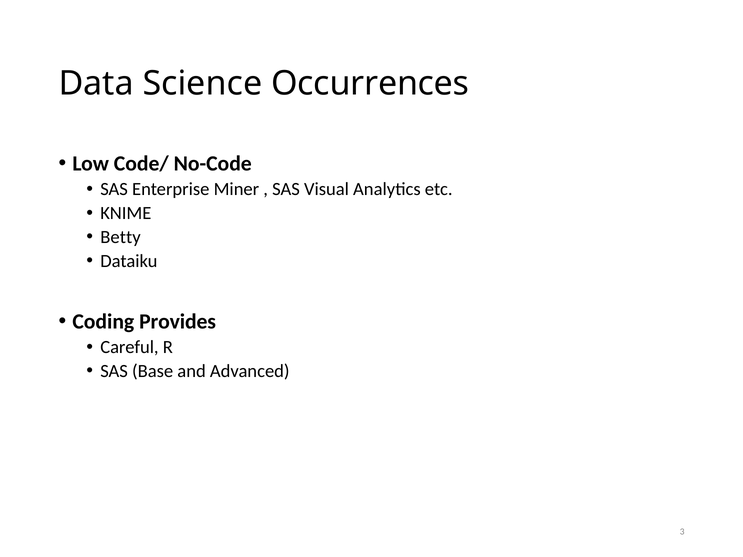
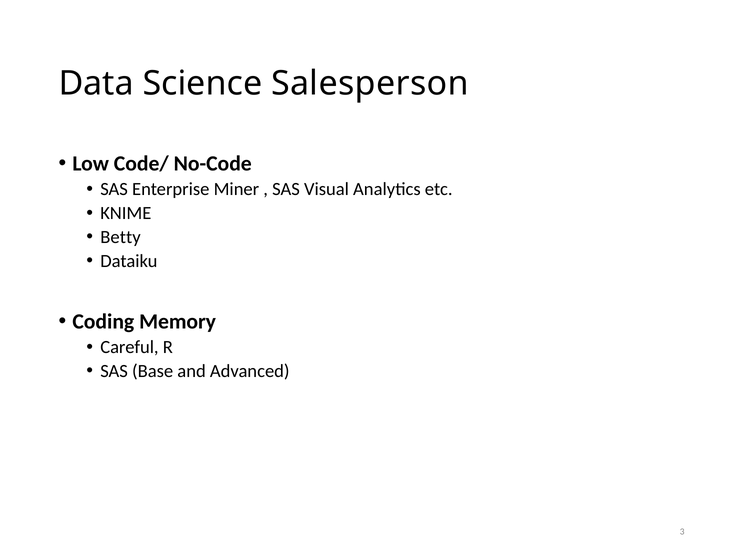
Occurrences: Occurrences -> Salesperson
Provides: Provides -> Memory
